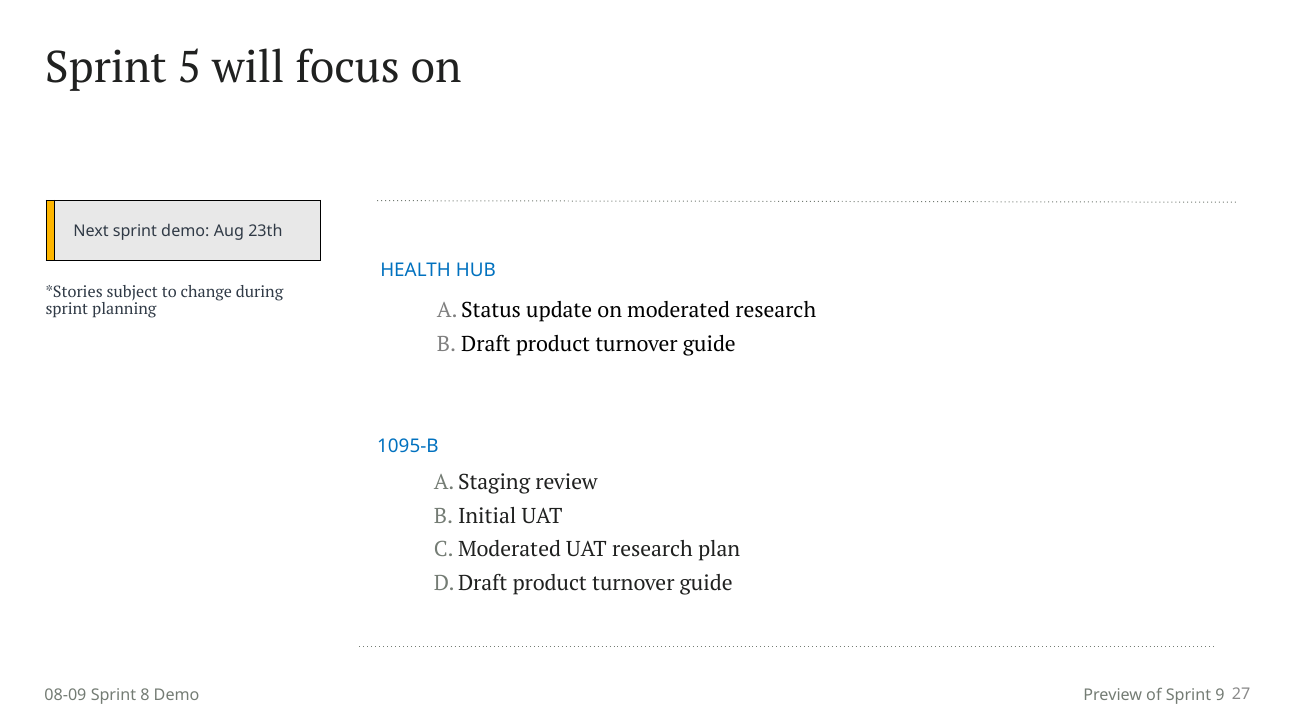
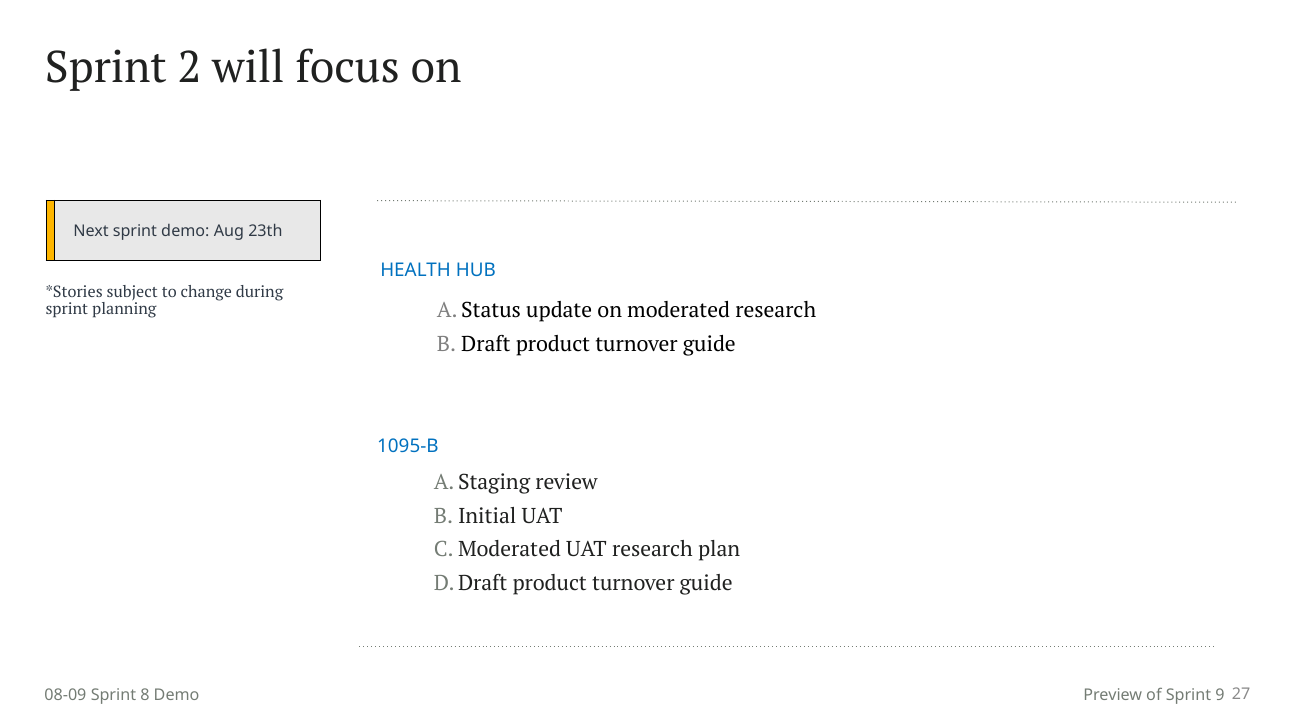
5: 5 -> 2
